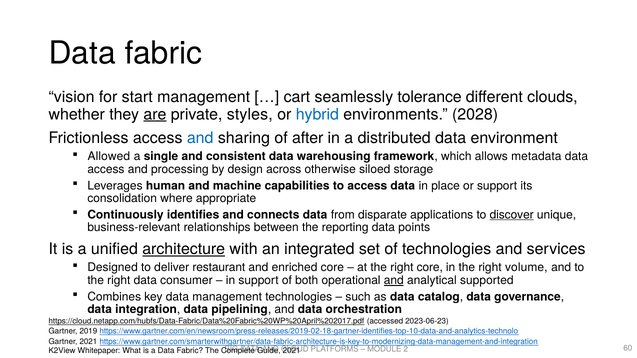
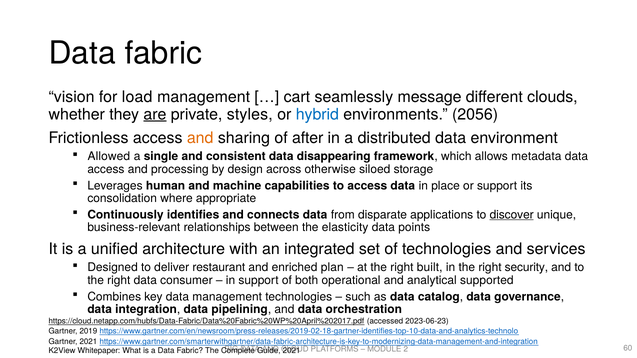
start: start -> load
tolerance: tolerance -> message
2028: 2028 -> 2056
and at (200, 138) colour: blue -> orange
warehousing: warehousing -> disappearing
reporting: reporting -> elasticity
architecture underline: present -> none
enriched core: core -> plan
right core: core -> built
volume: volume -> security
and at (394, 281) underline: present -> none
